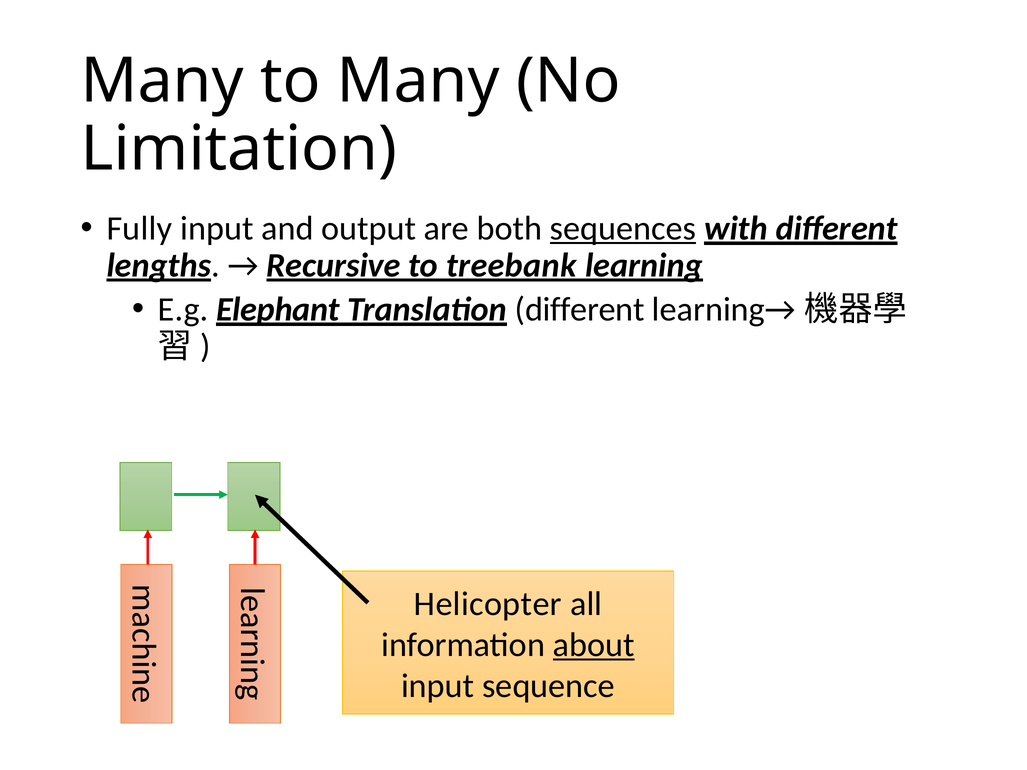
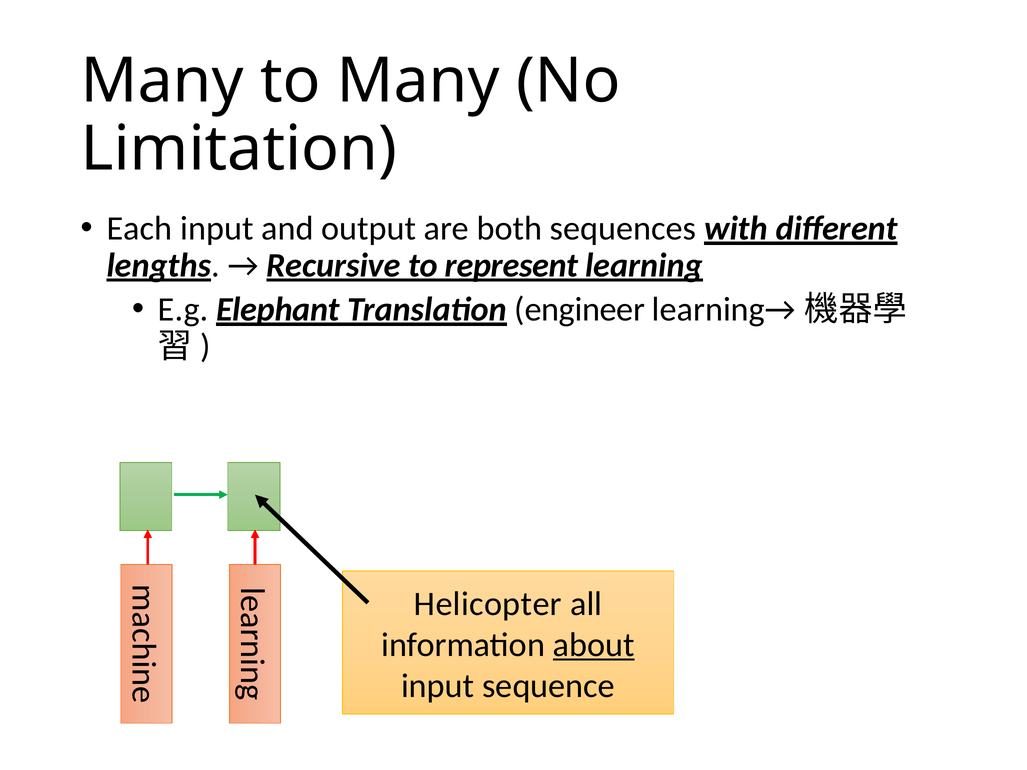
Fully: Fully -> Each
sequences underline: present -> none
treebank: treebank -> represent
Translation different: different -> engineer
